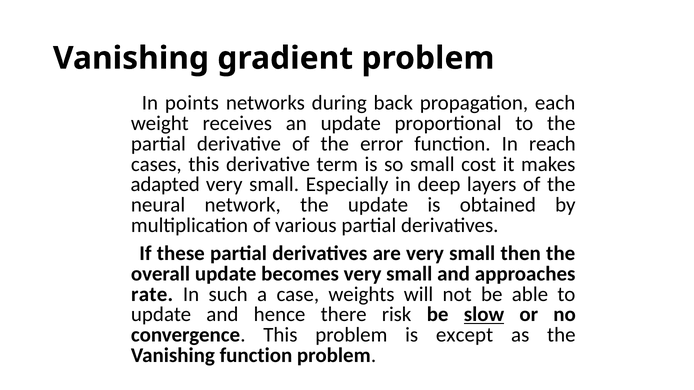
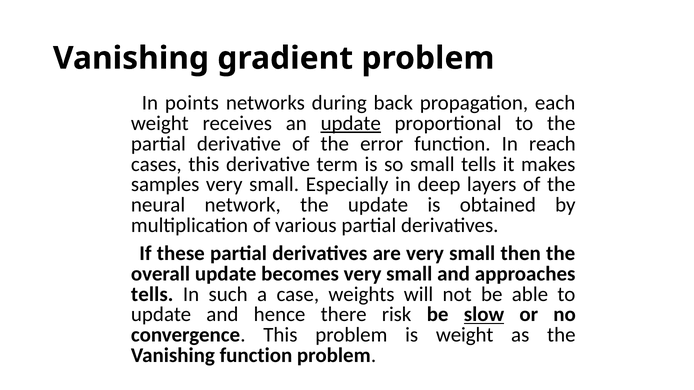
update at (351, 123) underline: none -> present
small cost: cost -> tells
adapted: adapted -> samples
rate at (152, 294): rate -> tells
is except: except -> weight
